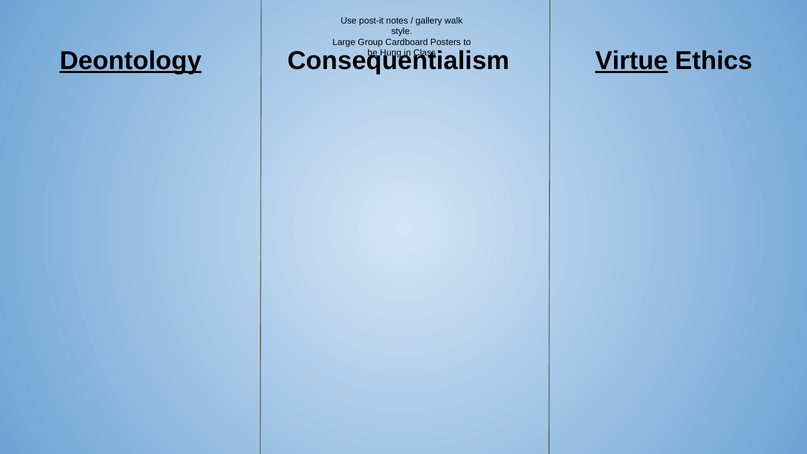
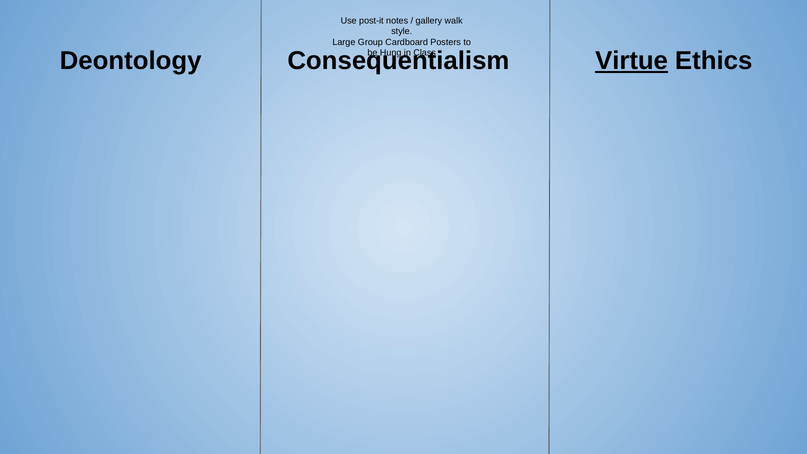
Deontology underline: present -> none
